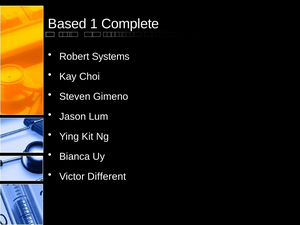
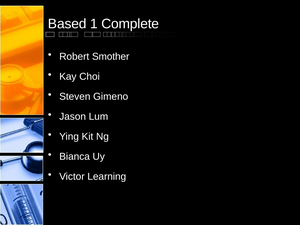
Systems: Systems -> Smother
Different: Different -> Learning
